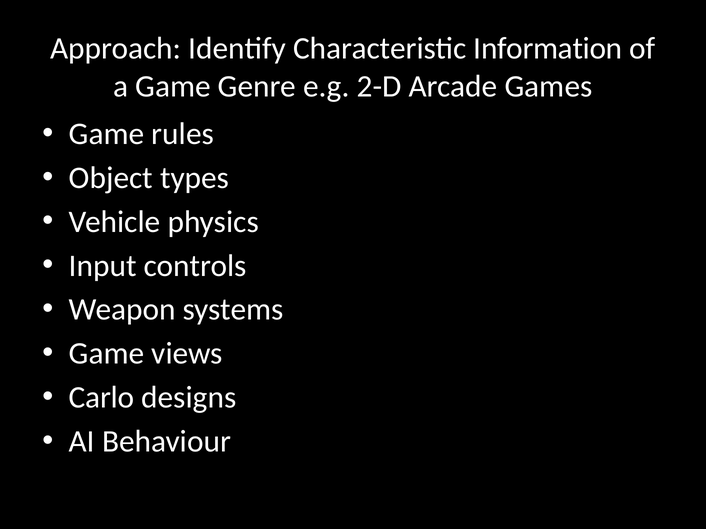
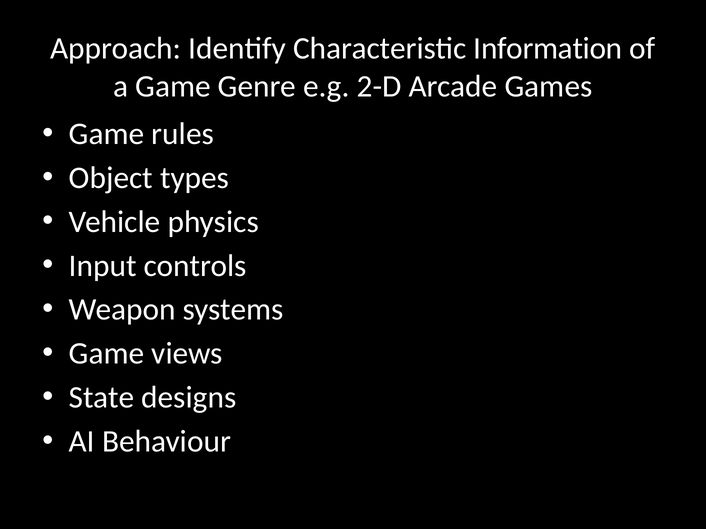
Carlo: Carlo -> State
